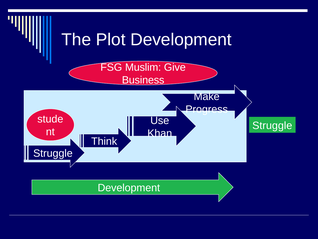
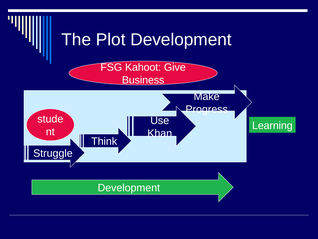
Muslim: Muslim -> Kahoot
Struggle at (272, 125): Struggle -> Learning
